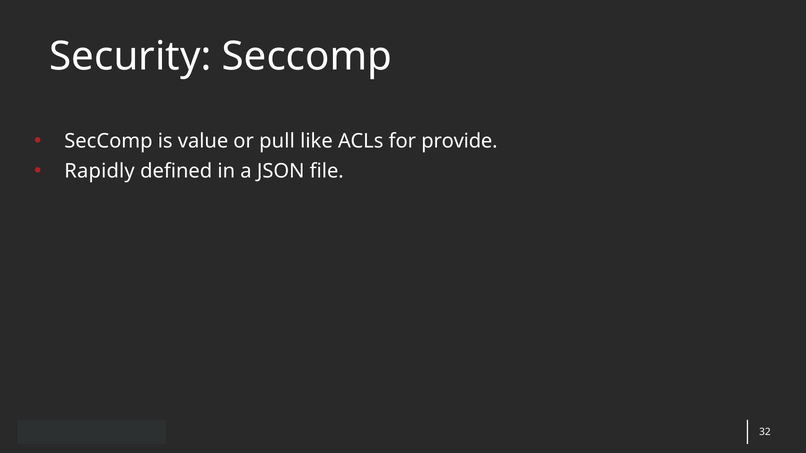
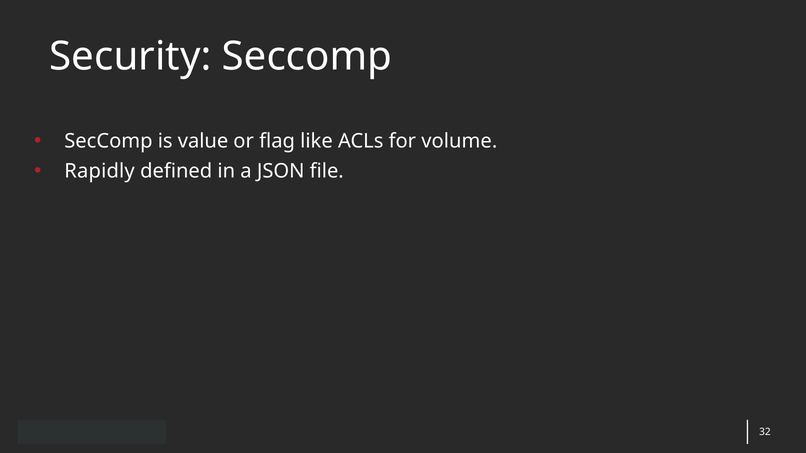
pull: pull -> flag
provide: provide -> volume
